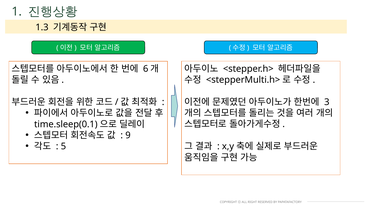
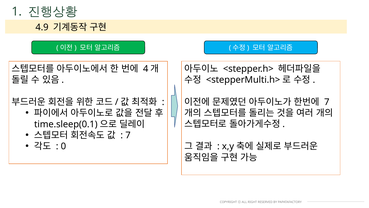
1.3: 1.3 -> 4.9
6: 6 -> 4
3 at (327, 102): 3 -> 7
9 at (128, 135): 9 -> 7
5: 5 -> 0
